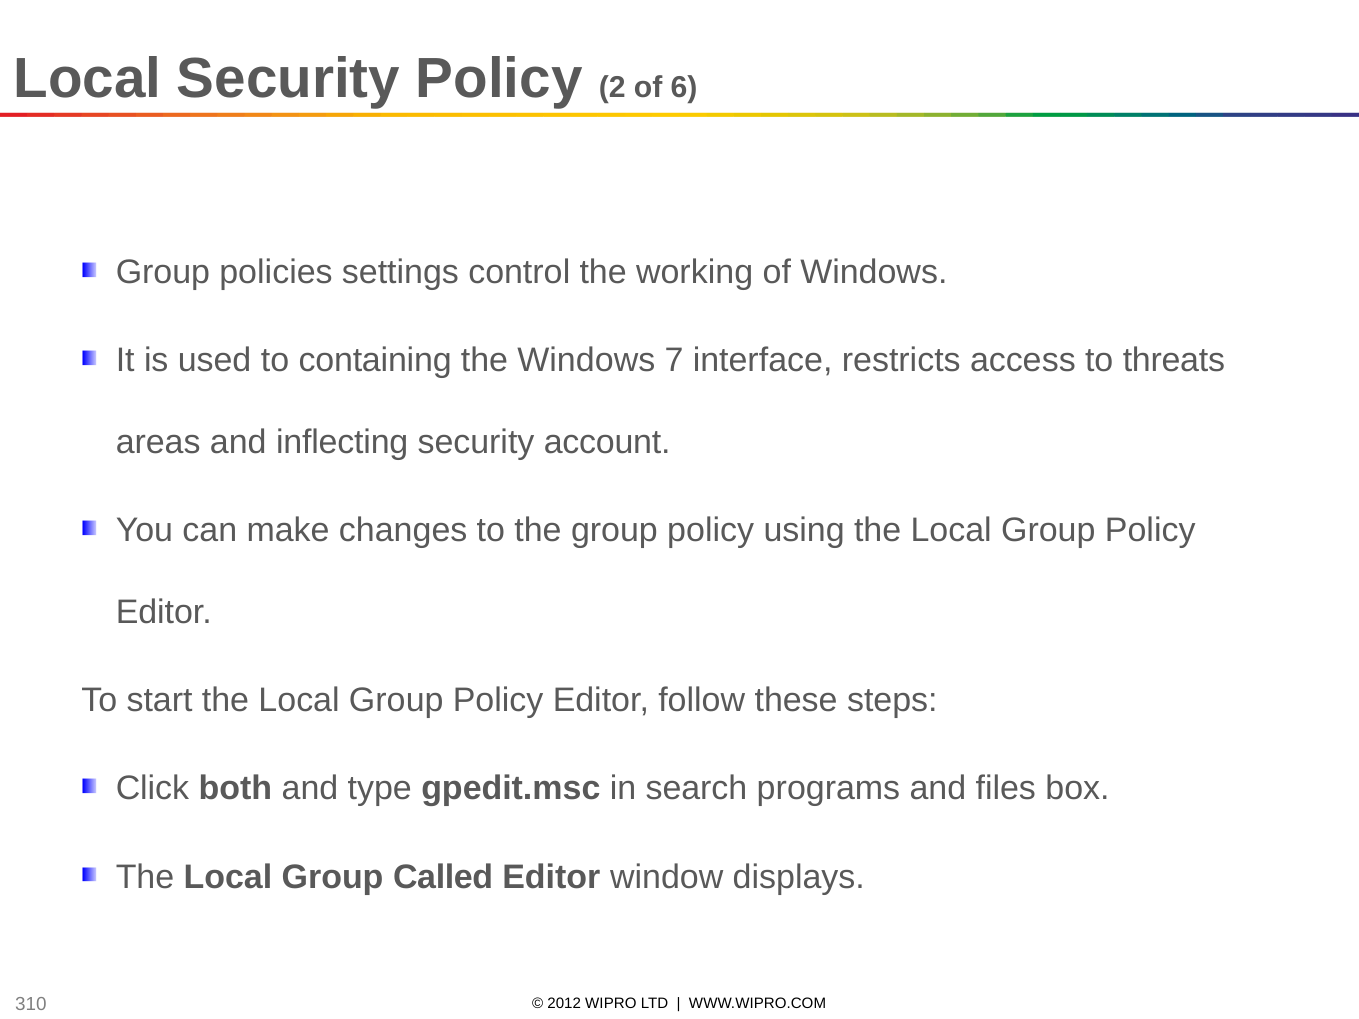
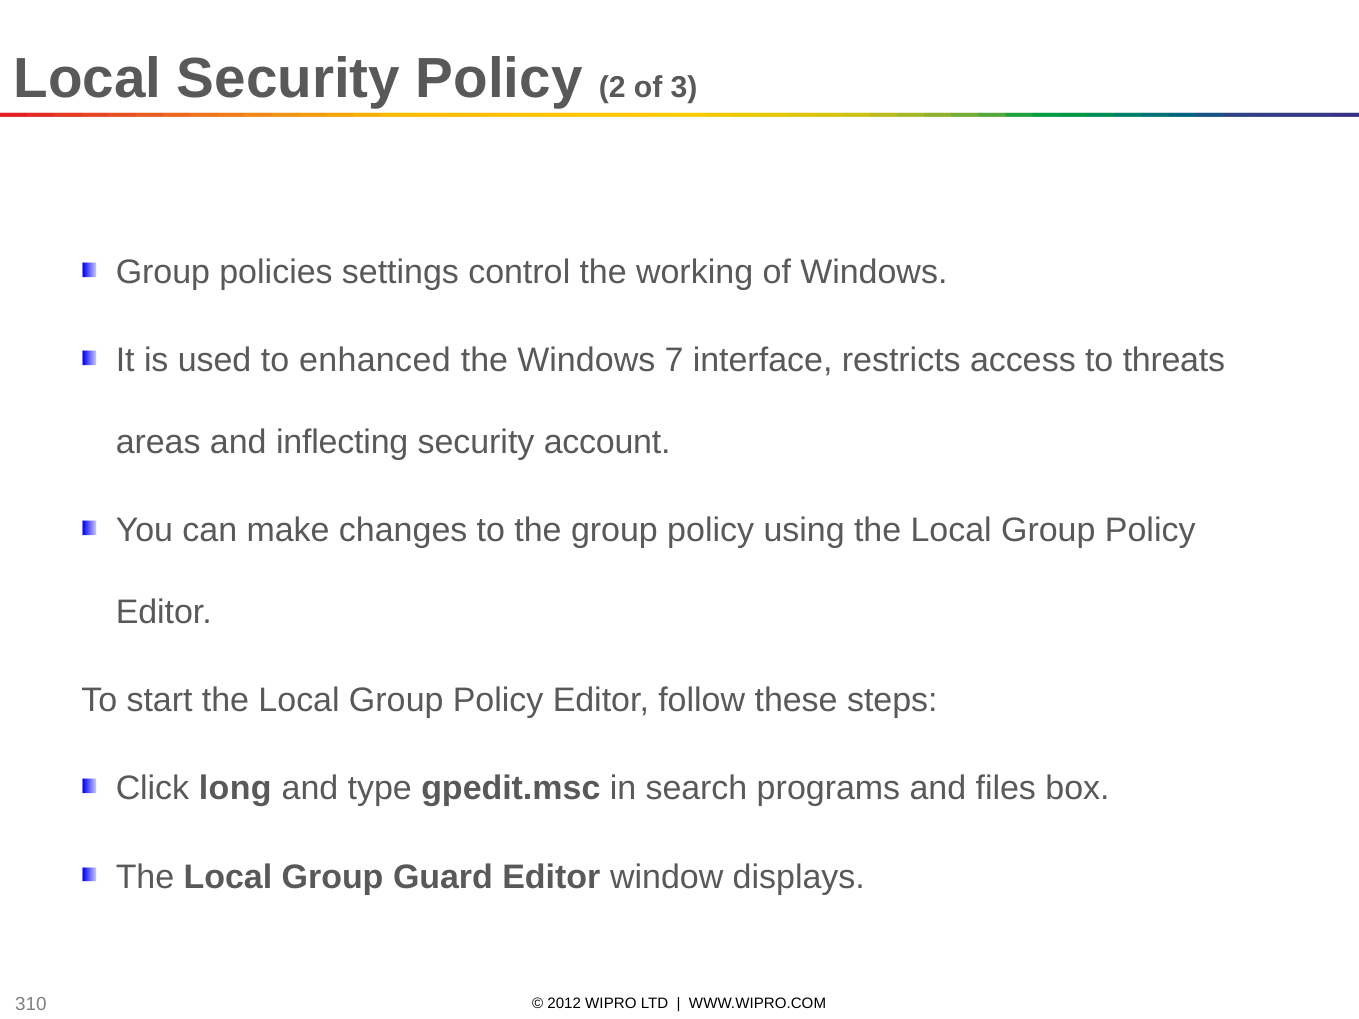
6: 6 -> 3
containing: containing -> enhanced
both: both -> long
Called: Called -> Guard
